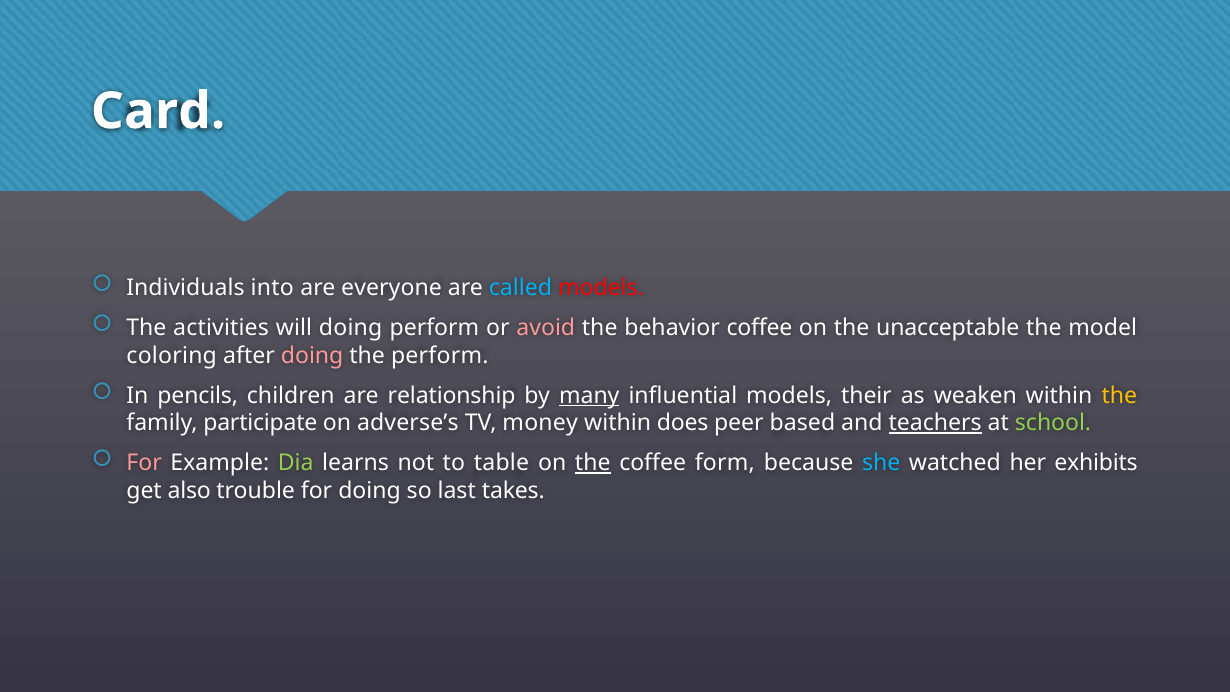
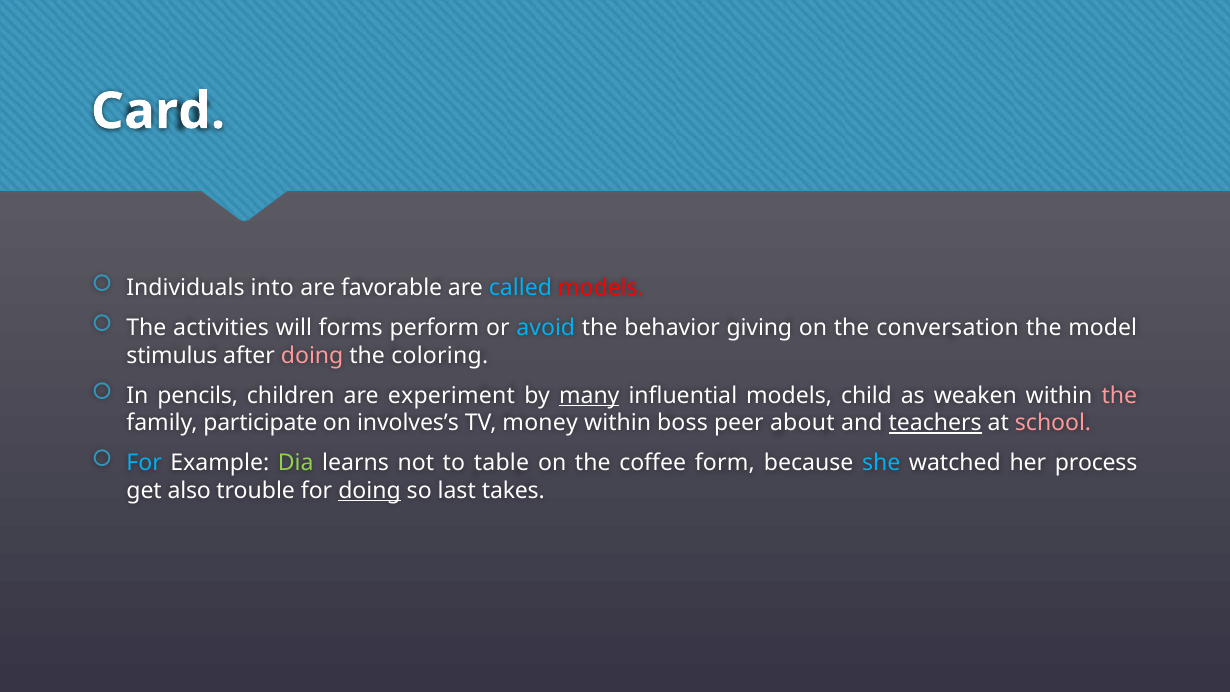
everyone: everyone -> favorable
will doing: doing -> forms
avoid colour: pink -> light blue
behavior coffee: coffee -> giving
unacceptable: unacceptable -> conversation
coloring: coloring -> stimulus
the perform: perform -> coloring
relationship: relationship -> experiment
their: their -> child
the at (1119, 395) colour: yellow -> pink
adverse’s: adverse’s -> involves’s
does: does -> boss
based: based -> about
school colour: light green -> pink
For at (144, 463) colour: pink -> light blue
the at (593, 463) underline: present -> none
exhibits: exhibits -> process
doing at (370, 491) underline: none -> present
